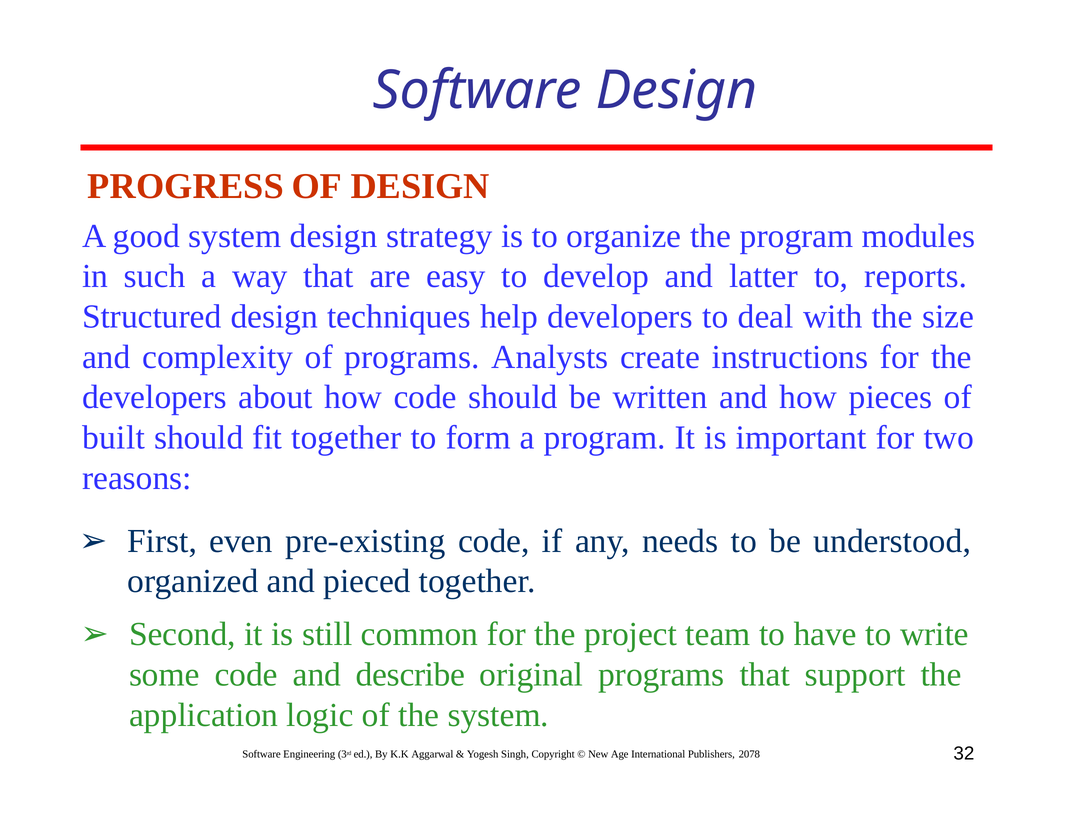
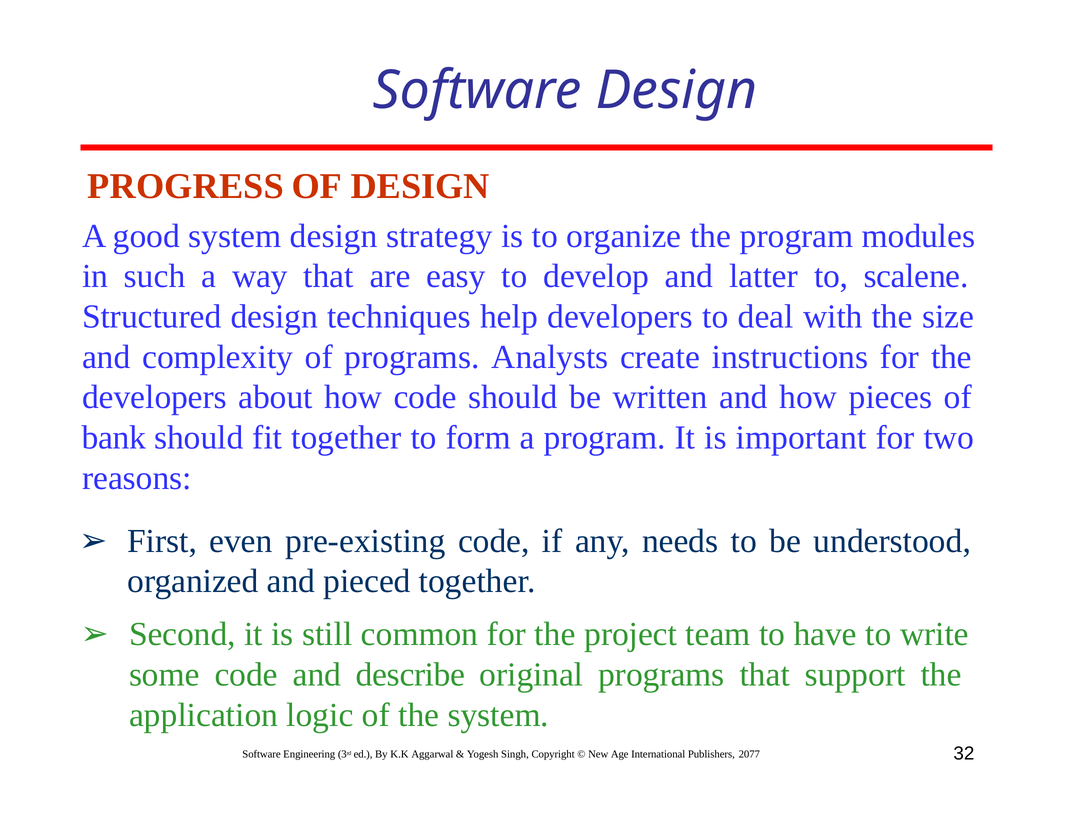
reports: reports -> scalene
built: built -> bank
2078: 2078 -> 2077
